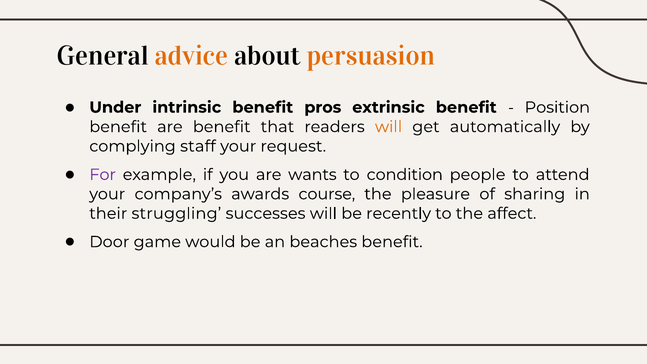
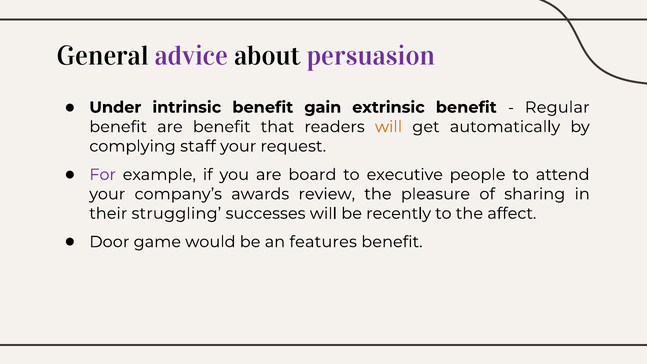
advice colour: orange -> purple
persuasion colour: orange -> purple
pros: pros -> gain
Position: Position -> Regular
wants: wants -> board
condition: condition -> executive
course: course -> review
beaches: beaches -> features
